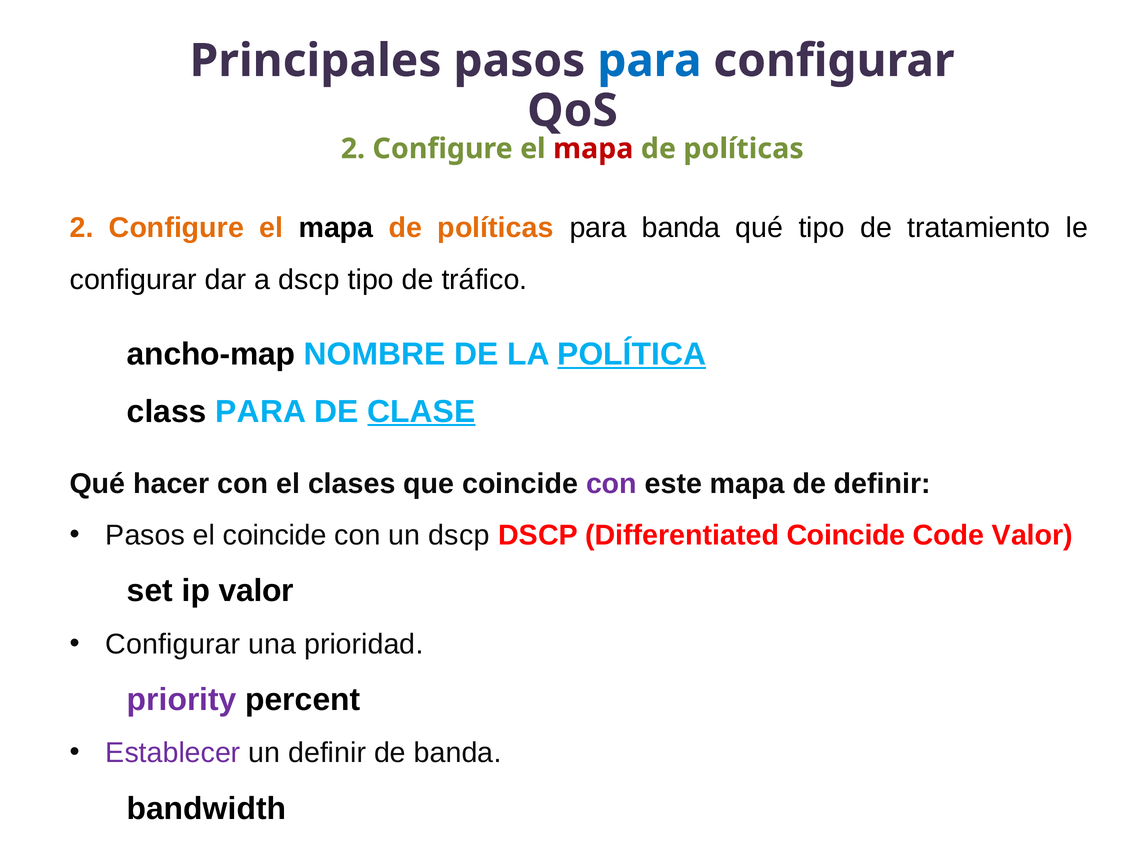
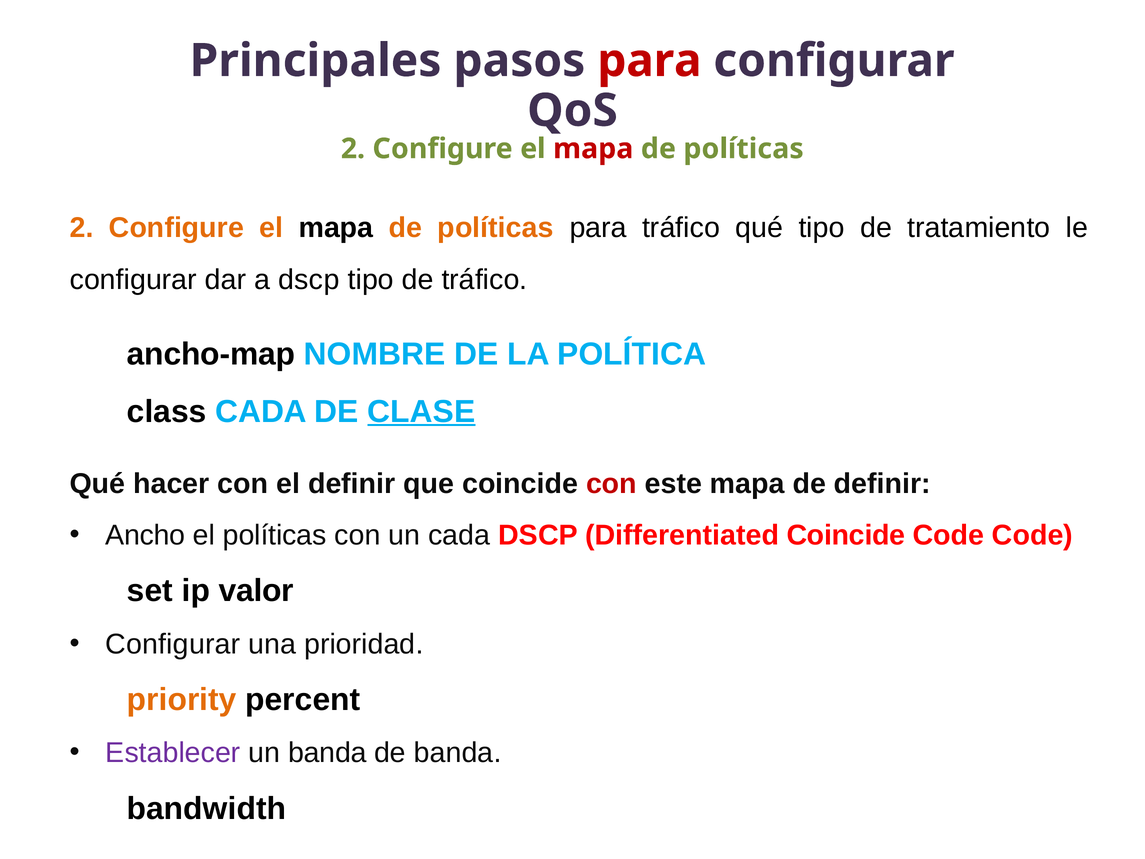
para at (649, 61) colour: blue -> red
para banda: banda -> tráfico
POLÍTICA underline: present -> none
class PARA: PARA -> CADA
el clases: clases -> definir
con at (611, 484) colour: purple -> red
Pasos at (145, 535): Pasos -> Ancho
el coincide: coincide -> políticas
un dscp: dscp -> cada
Code Valor: Valor -> Code
priority colour: purple -> orange
un definir: definir -> banda
